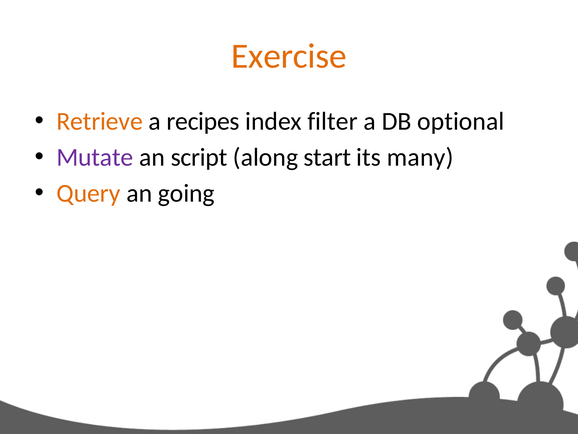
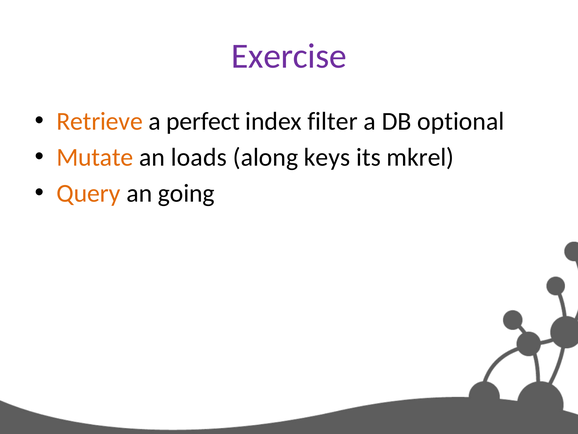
Exercise colour: orange -> purple
recipes: recipes -> perfect
Mutate colour: purple -> orange
script: script -> loads
start: start -> keys
many: many -> mkrel
